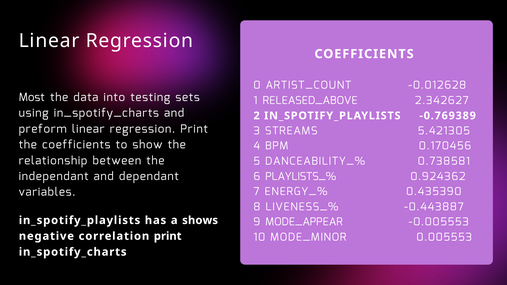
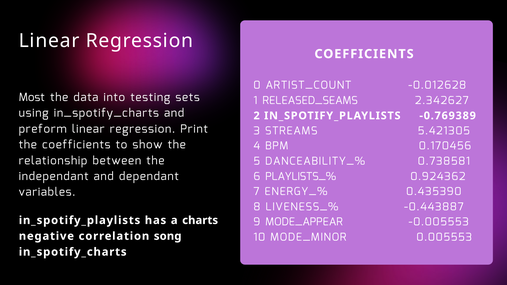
RELEASED_ABOVE: RELEASED_ABOVE -> RELEASED_SEAMS
shows: shows -> charts
correlation print: print -> song
